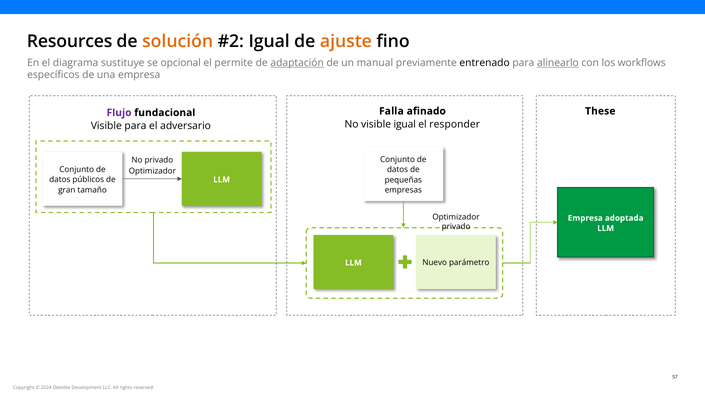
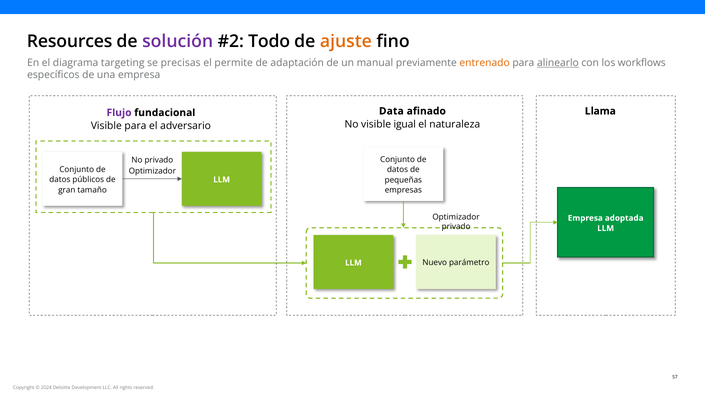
solución colour: orange -> purple
Igual at (269, 41): Igual -> Todo
sustituye: sustituye -> targeting
opcional: opcional -> precisas
adaptación underline: present -> none
entrenado colour: black -> orange
Falla: Falla -> Data
These: These -> Llama
responder: responder -> naturaleza
